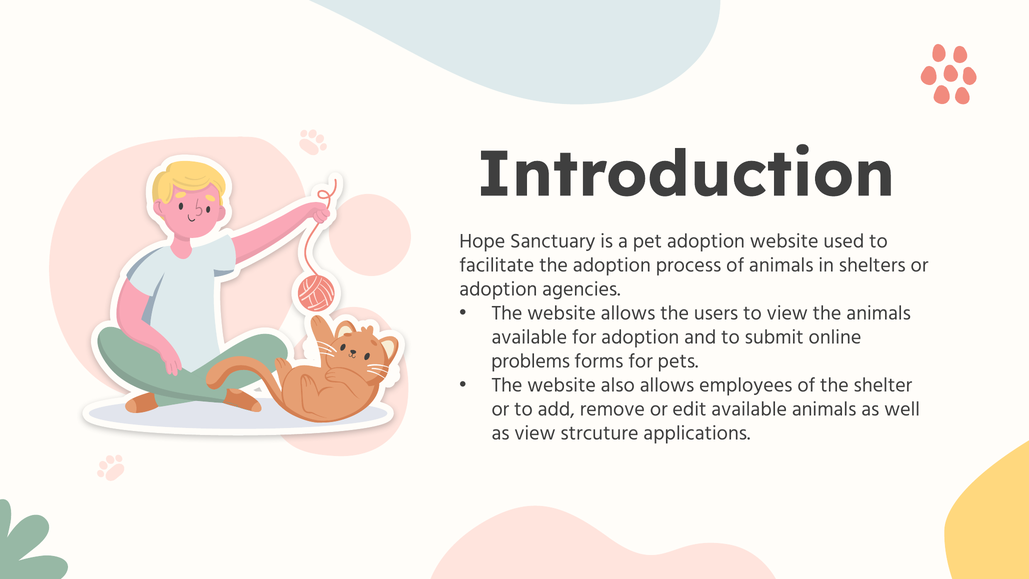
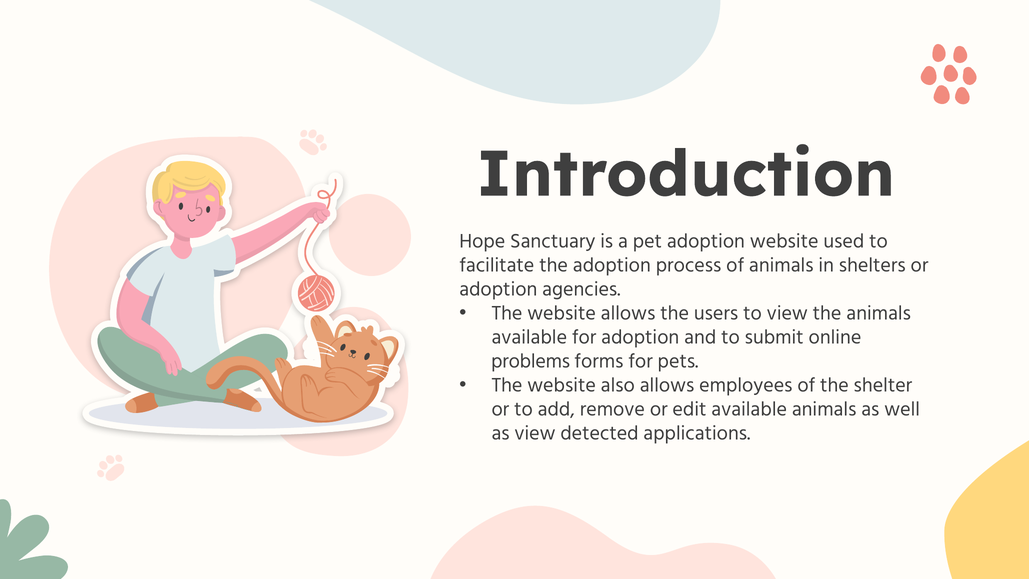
strcuture: strcuture -> detected
